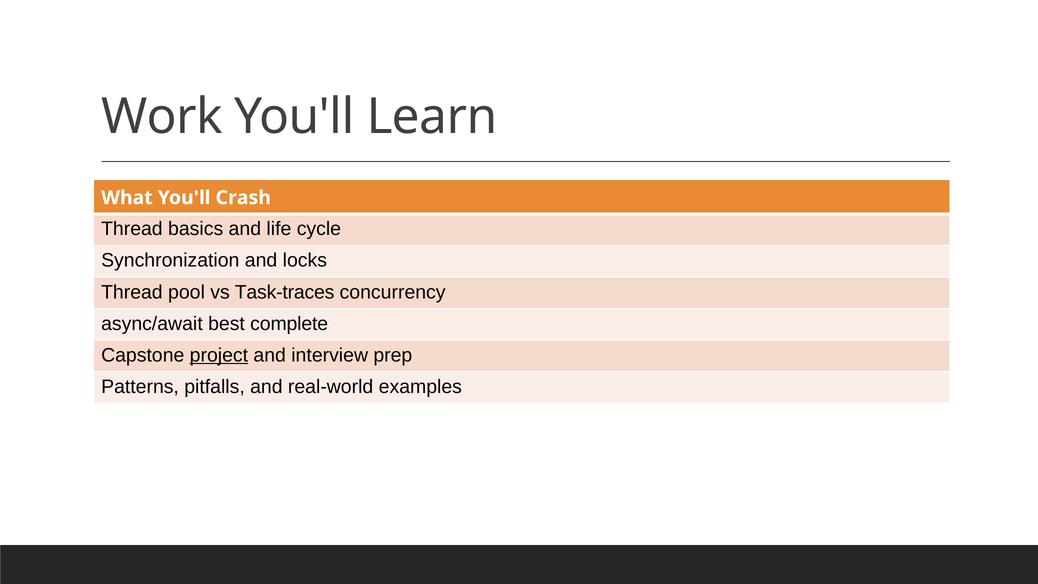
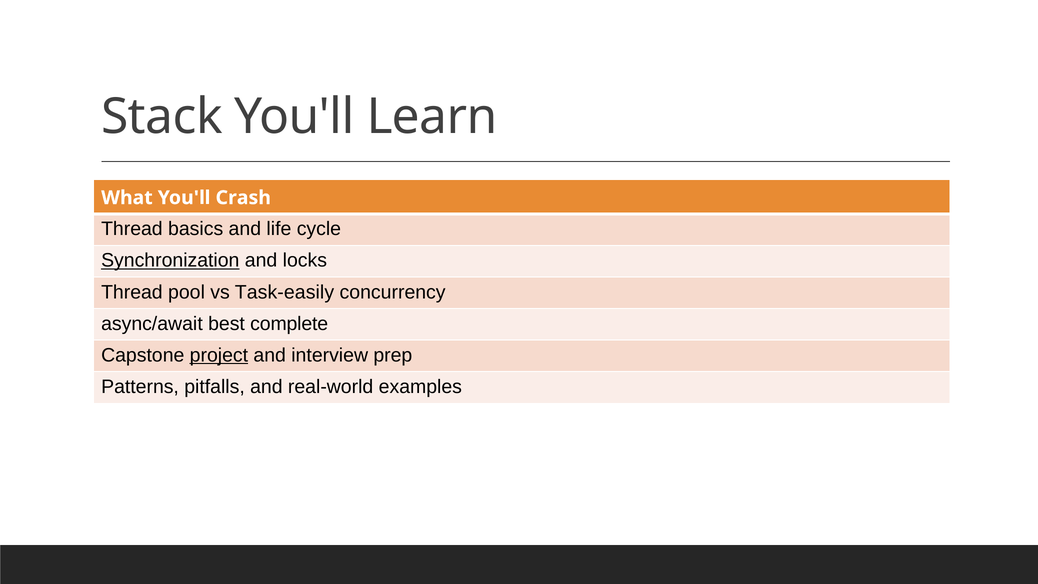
Work: Work -> Stack
Synchronization underline: none -> present
Task-traces: Task-traces -> Task-easily
